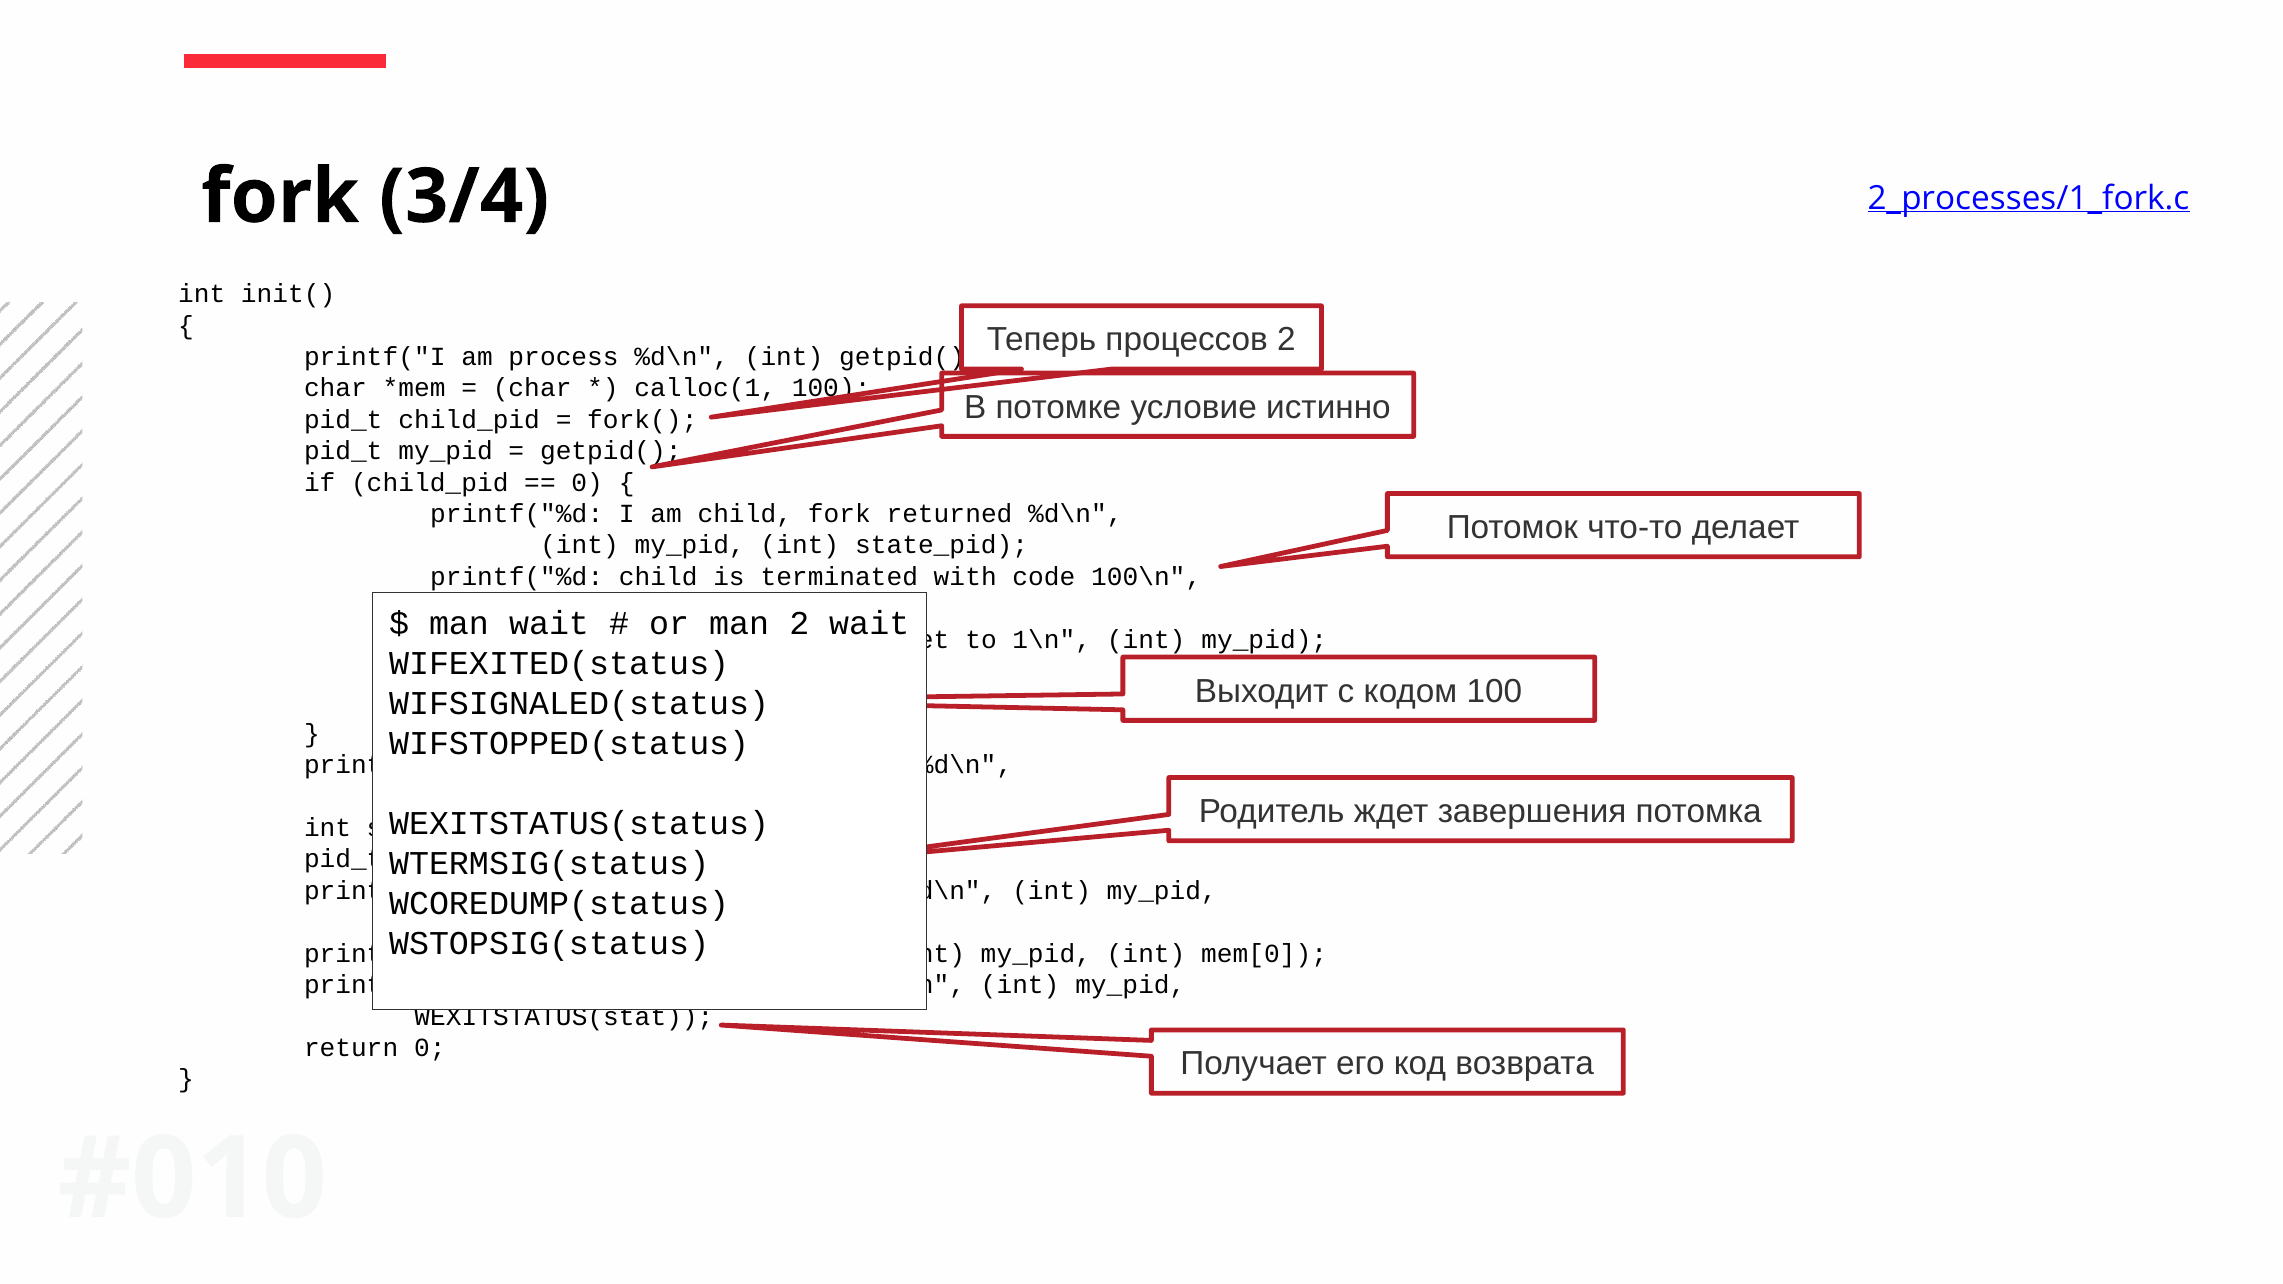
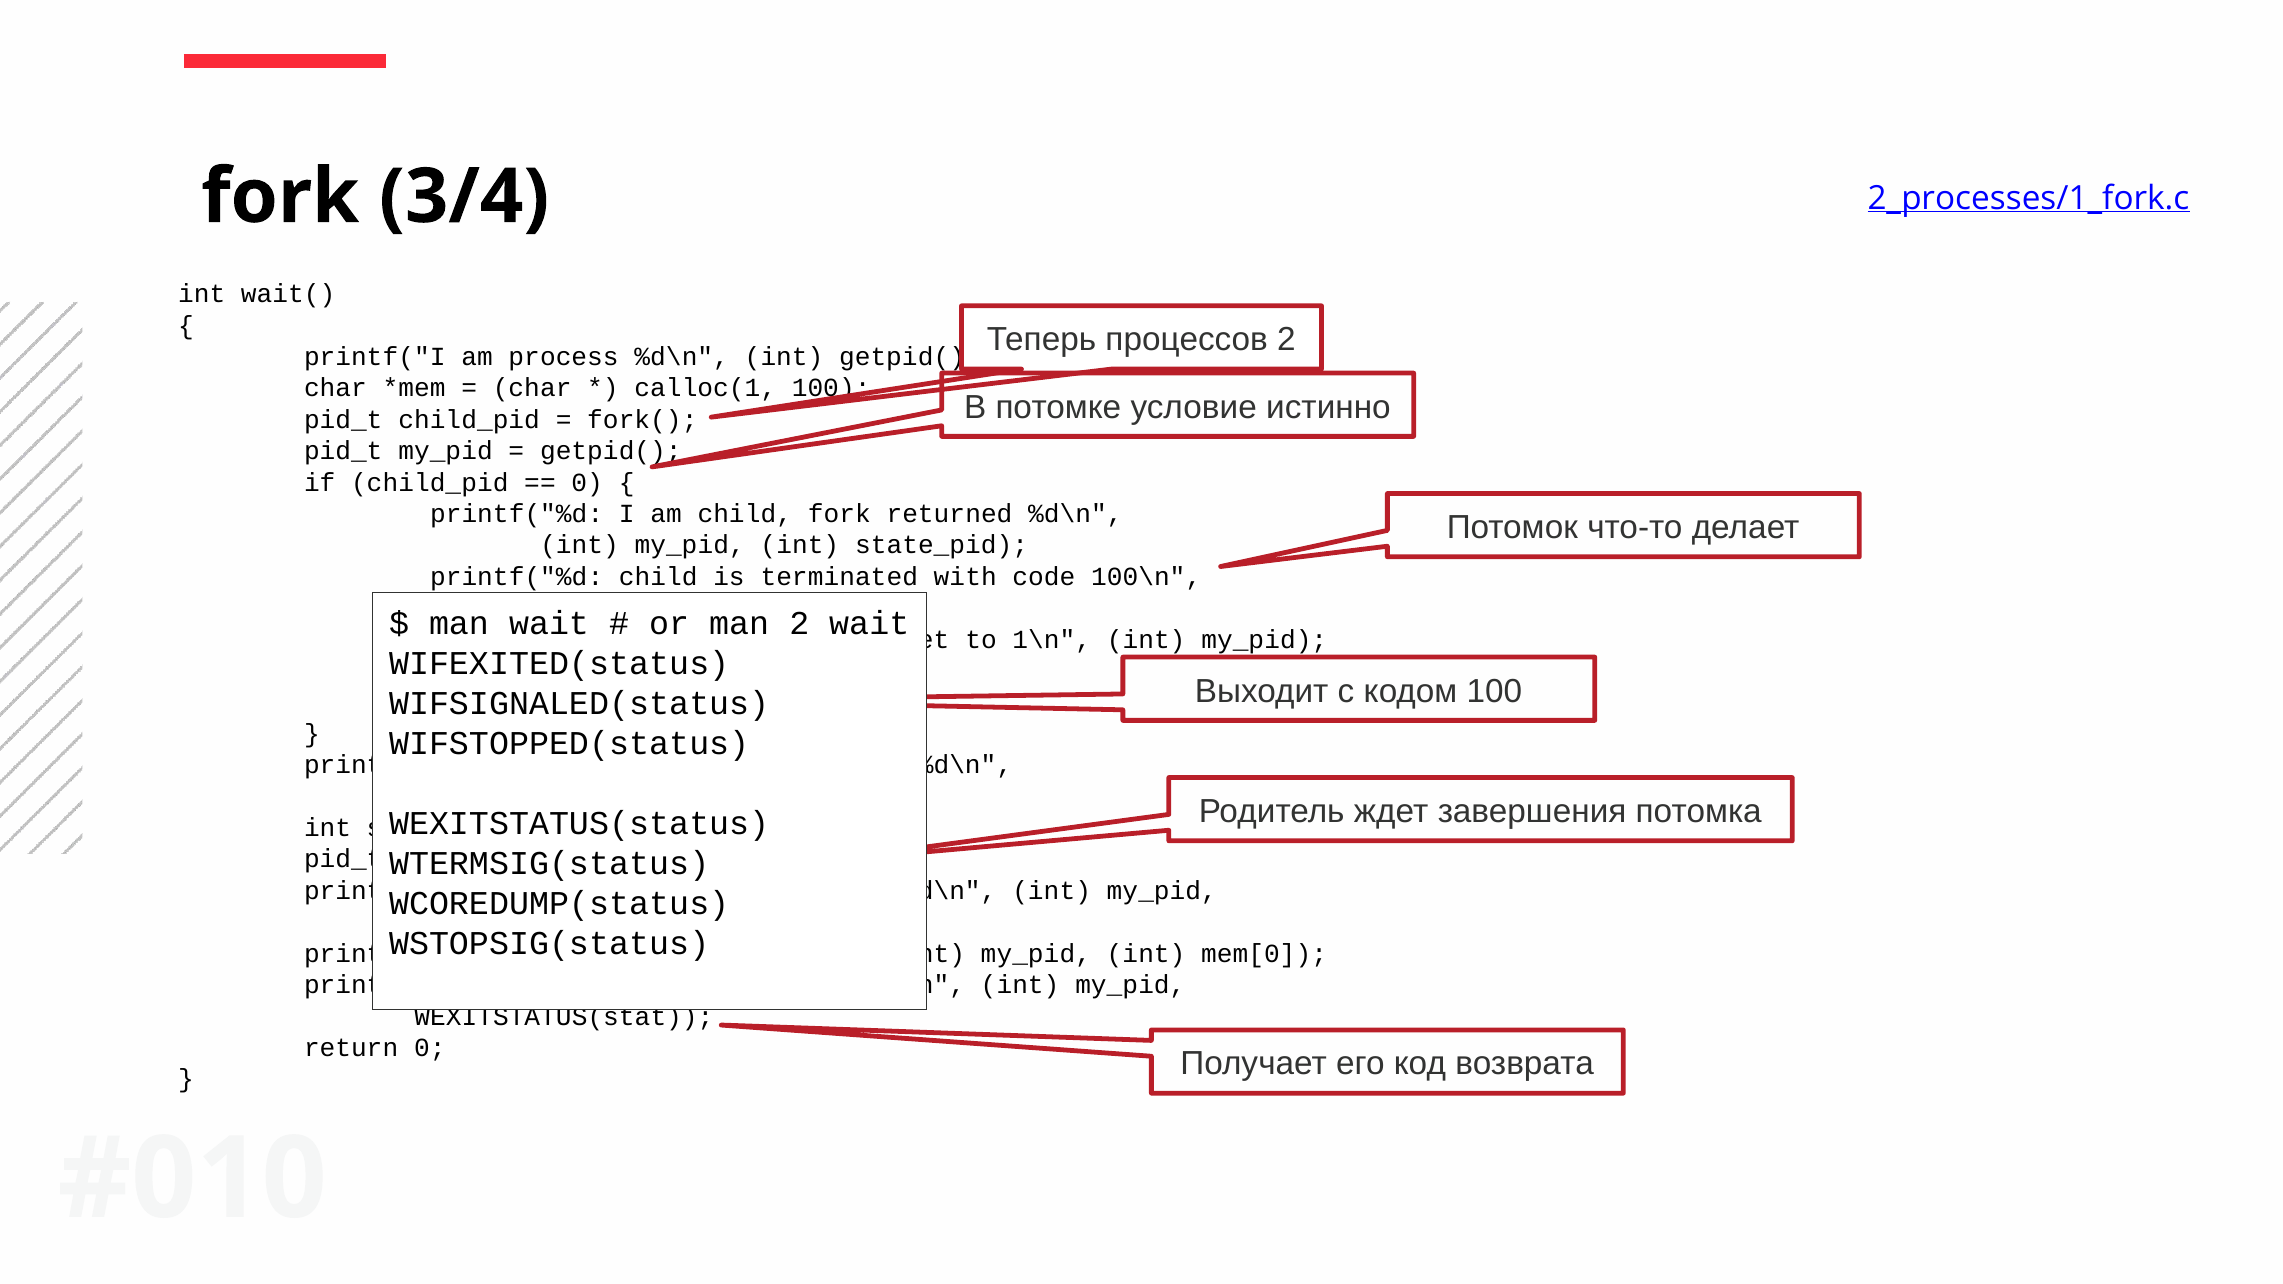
init(: init( -> wait(
